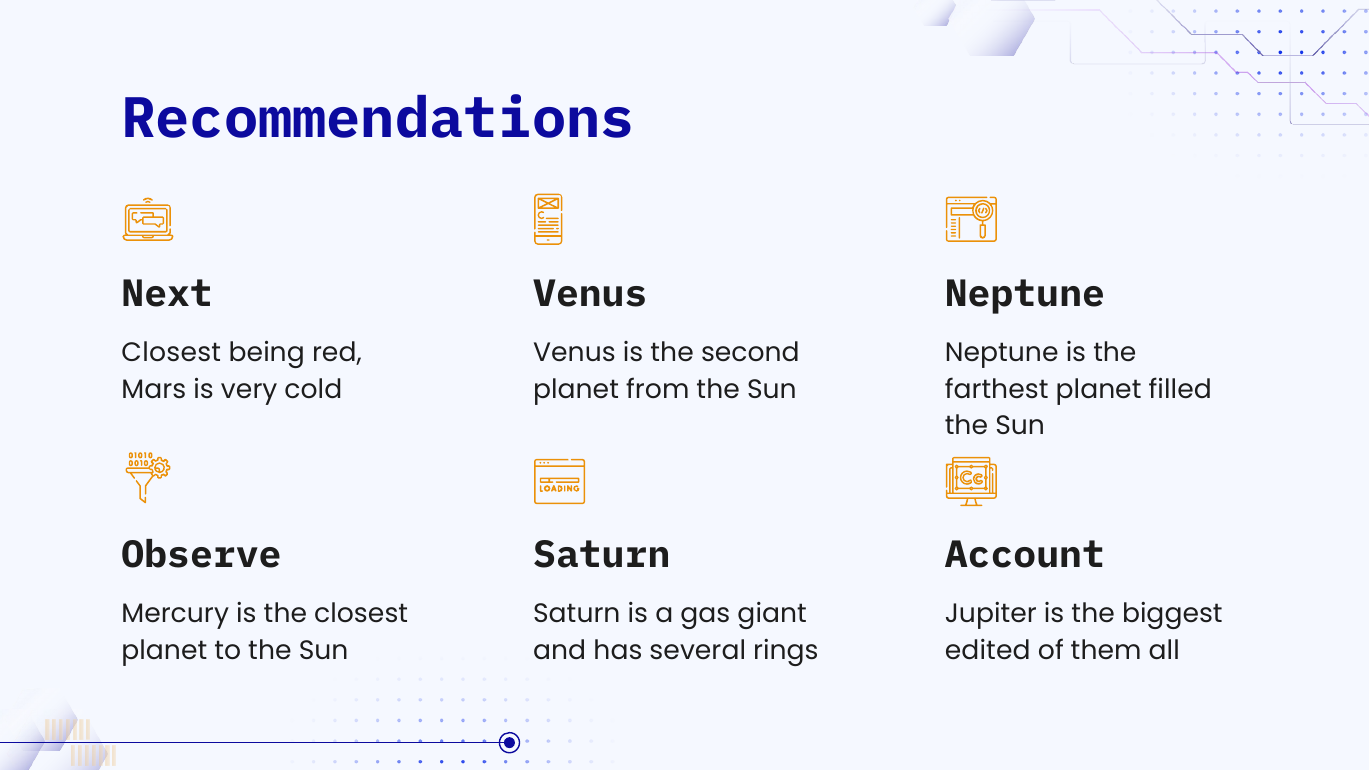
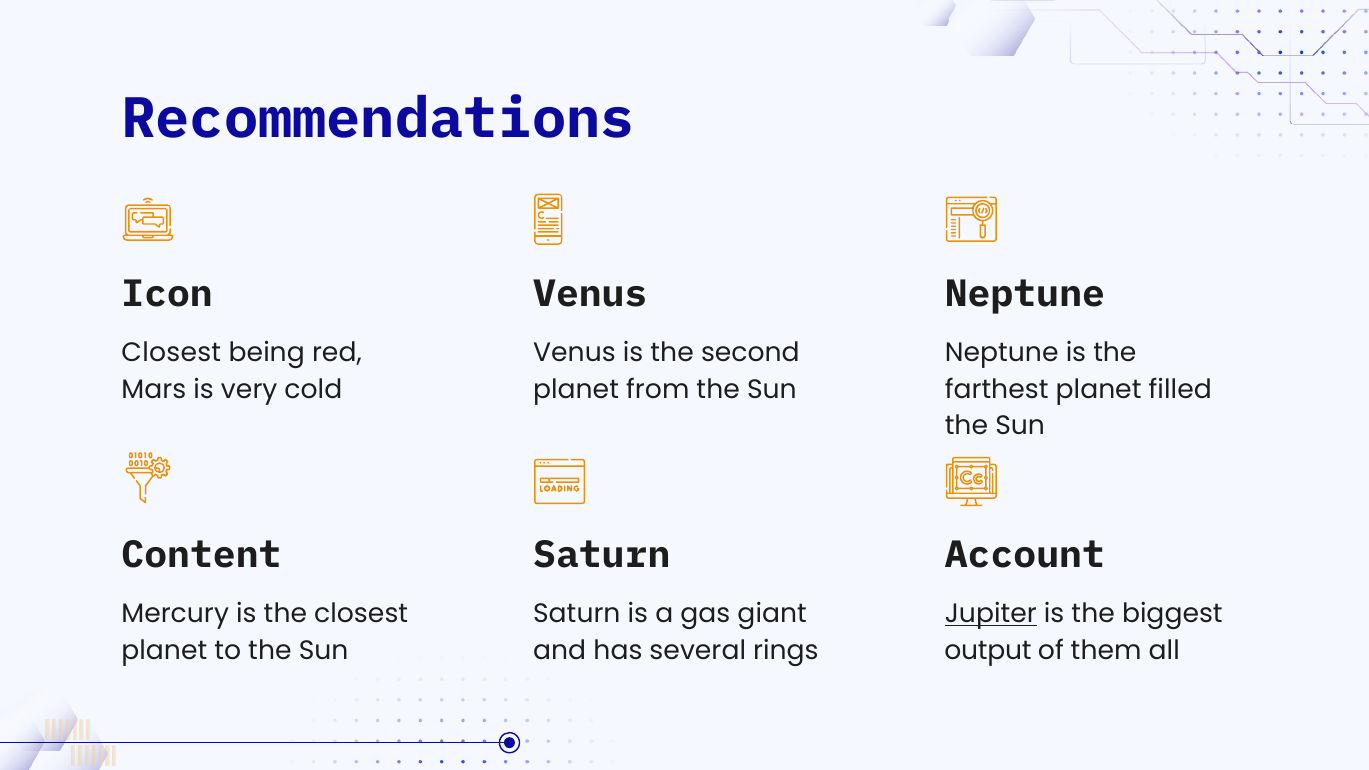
Next: Next -> Icon
Observe: Observe -> Content
Jupiter underline: none -> present
edited: edited -> output
